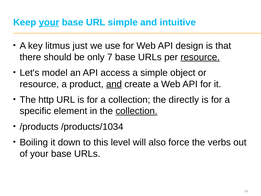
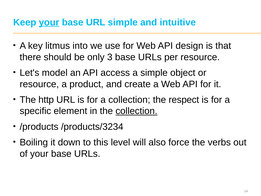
just: just -> into
7: 7 -> 3
resource at (200, 57) underline: present -> none
and at (114, 84) underline: present -> none
directly: directly -> respect
/products/1034: /products/1034 -> /products/3234
